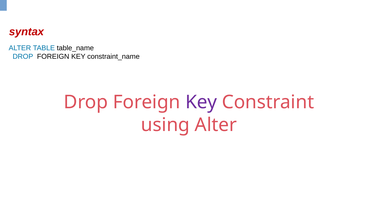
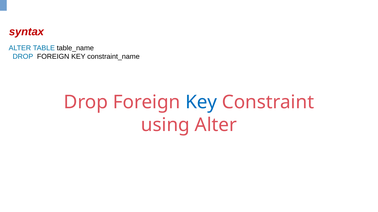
Key at (201, 102) colour: purple -> blue
